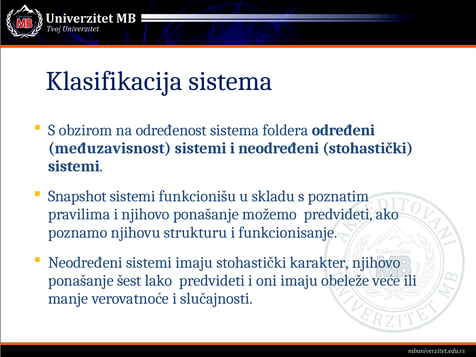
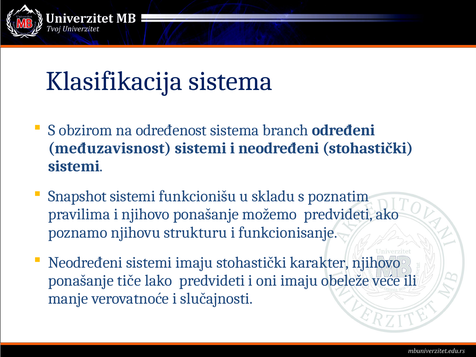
foldera: foldera -> branch
šest: šest -> tiče
